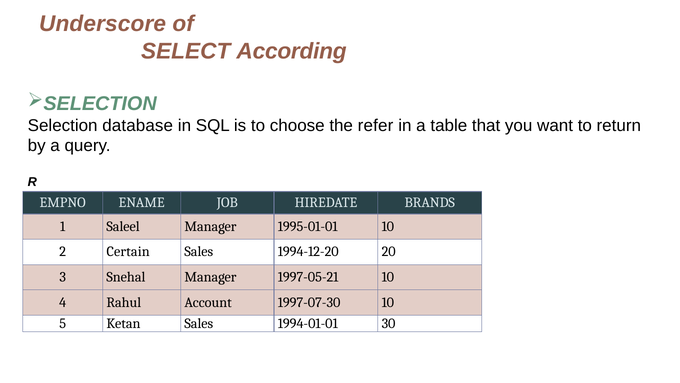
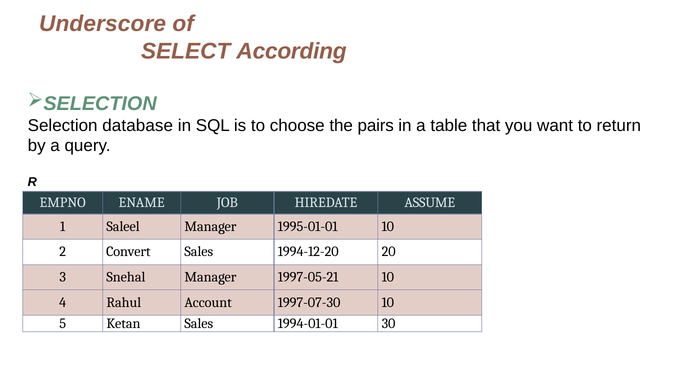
refer: refer -> pairs
BRANDS: BRANDS -> ASSUME
Certain: Certain -> Convert
